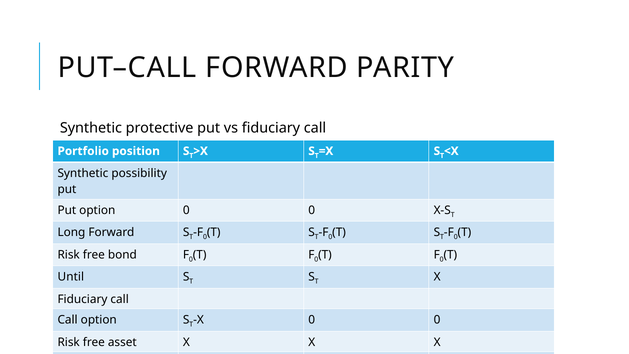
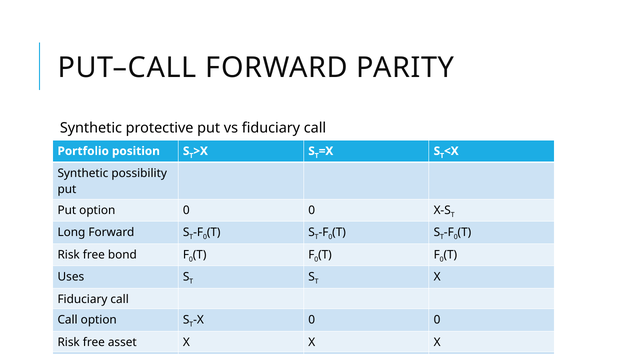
Until: Until -> Uses
